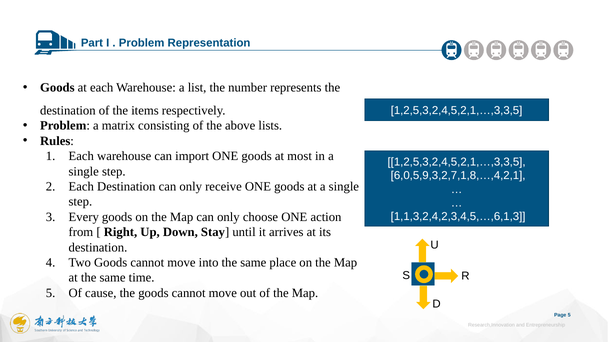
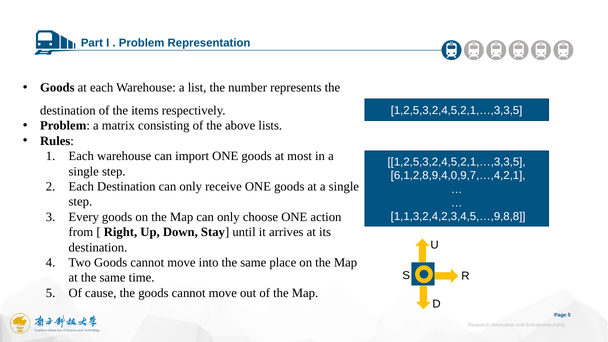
6,0,5,9,3,2,7,1,8,…,4,2,1: 6,0,5,9,3,2,7,1,8,…,4,2,1 -> 6,1,2,8,9,4,0,9,7,…,4,2,1
1,1,3,2,4,2,3,4,5,…,6,1,3: 1,1,3,2,4,2,3,4,5,…,6,1,3 -> 1,1,3,2,4,2,3,4,5,…,9,8,8
